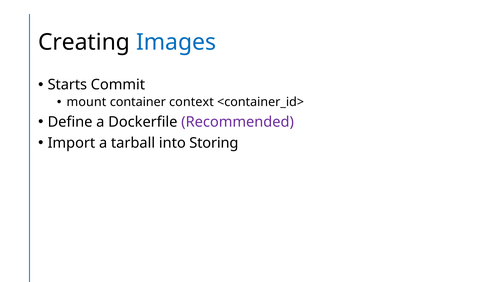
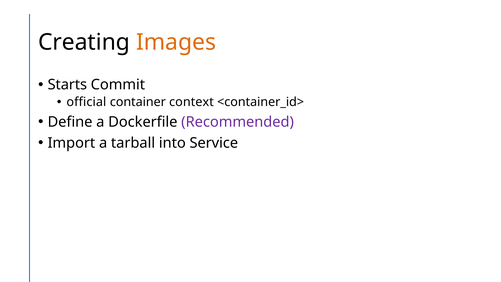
Images colour: blue -> orange
mount: mount -> official
Storing: Storing -> Service
